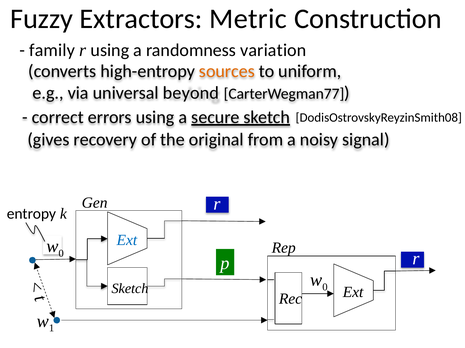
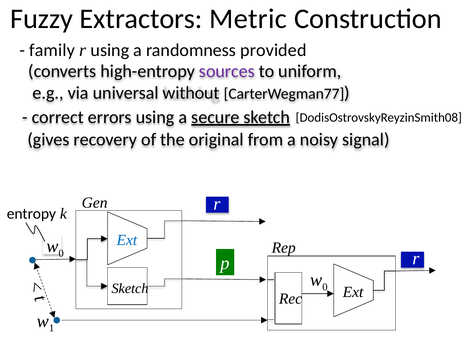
variation: variation -> provided
sources colour: orange -> purple
beyond: beyond -> without
